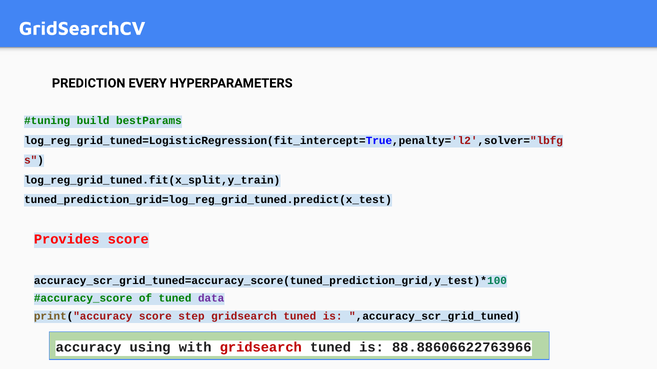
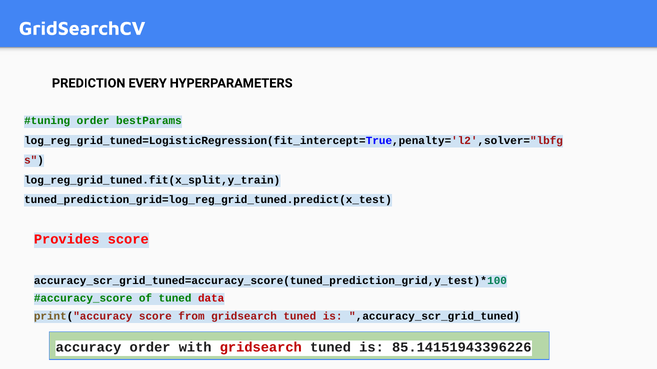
build at (93, 121): build -> order
data colour: purple -> red
step: step -> from
accuracy using: using -> order
88.88606622763966: 88.88606622763966 -> 85.14151943396226
